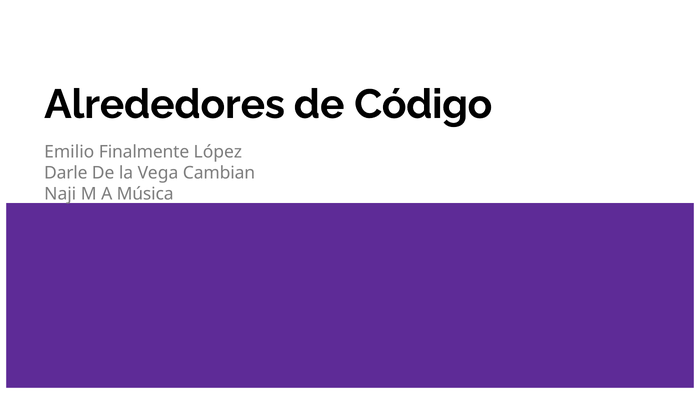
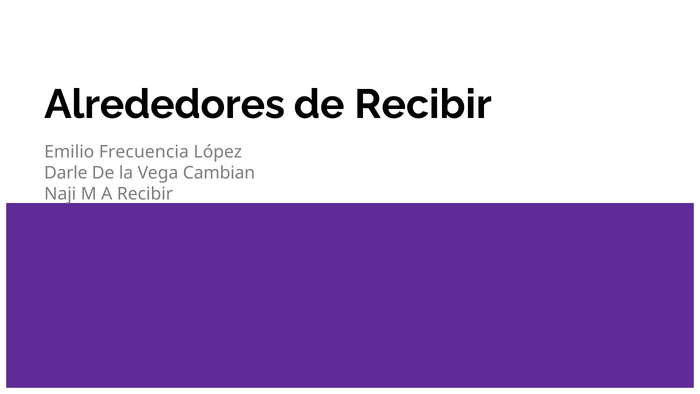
de Código: Código -> Recibir
Finalmente: Finalmente -> Frecuencia
A Música: Música -> Recibir
